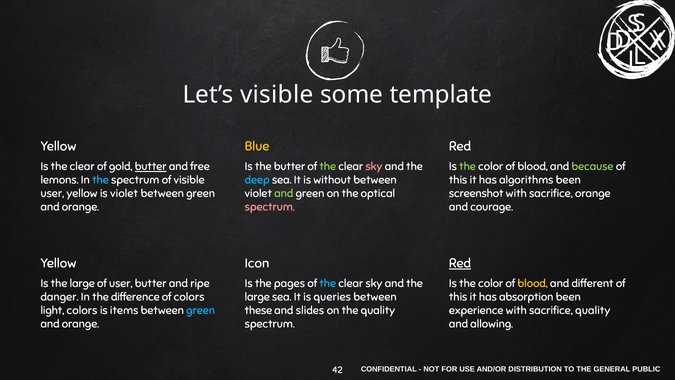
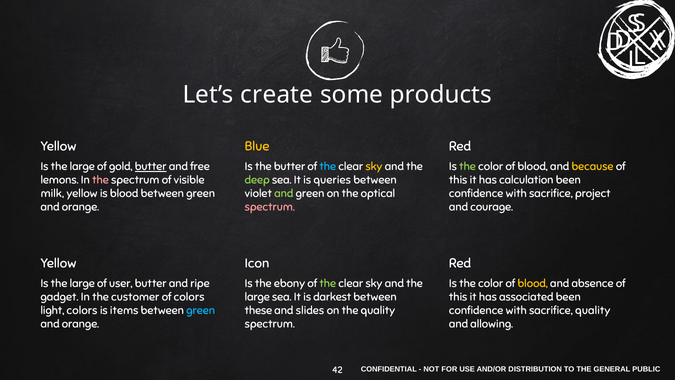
Let’s visible: visible -> create
template: template -> products
clear at (82, 166): clear -> large
the at (328, 166) colour: light green -> light blue
sky at (374, 166) colour: pink -> yellow
because colour: light green -> yellow
the at (100, 180) colour: light blue -> pink
deep colour: light blue -> light green
without: without -> queries
algorithms: algorithms -> calculation
user at (52, 193): user -> milk
is violet: violet -> blood
screenshot at (476, 193): screenshot -> confidence
sacrifice orange: orange -> project
Red at (460, 263) underline: present -> none
pages: pages -> ebony
the at (328, 283) colour: light blue -> light green
different: different -> absence
danger: danger -> gadget
difference: difference -> customer
queries: queries -> darkest
absorption: absorption -> associated
experience at (476, 310): experience -> confidence
